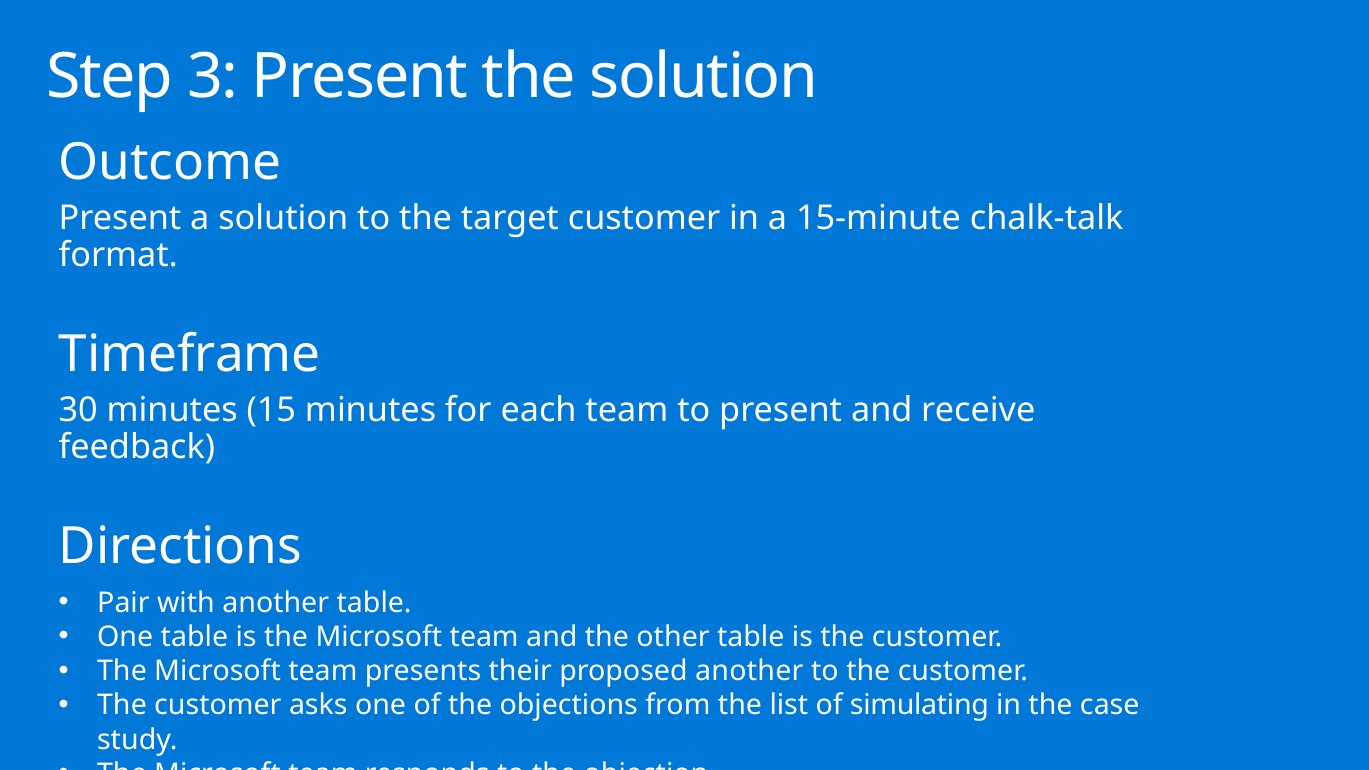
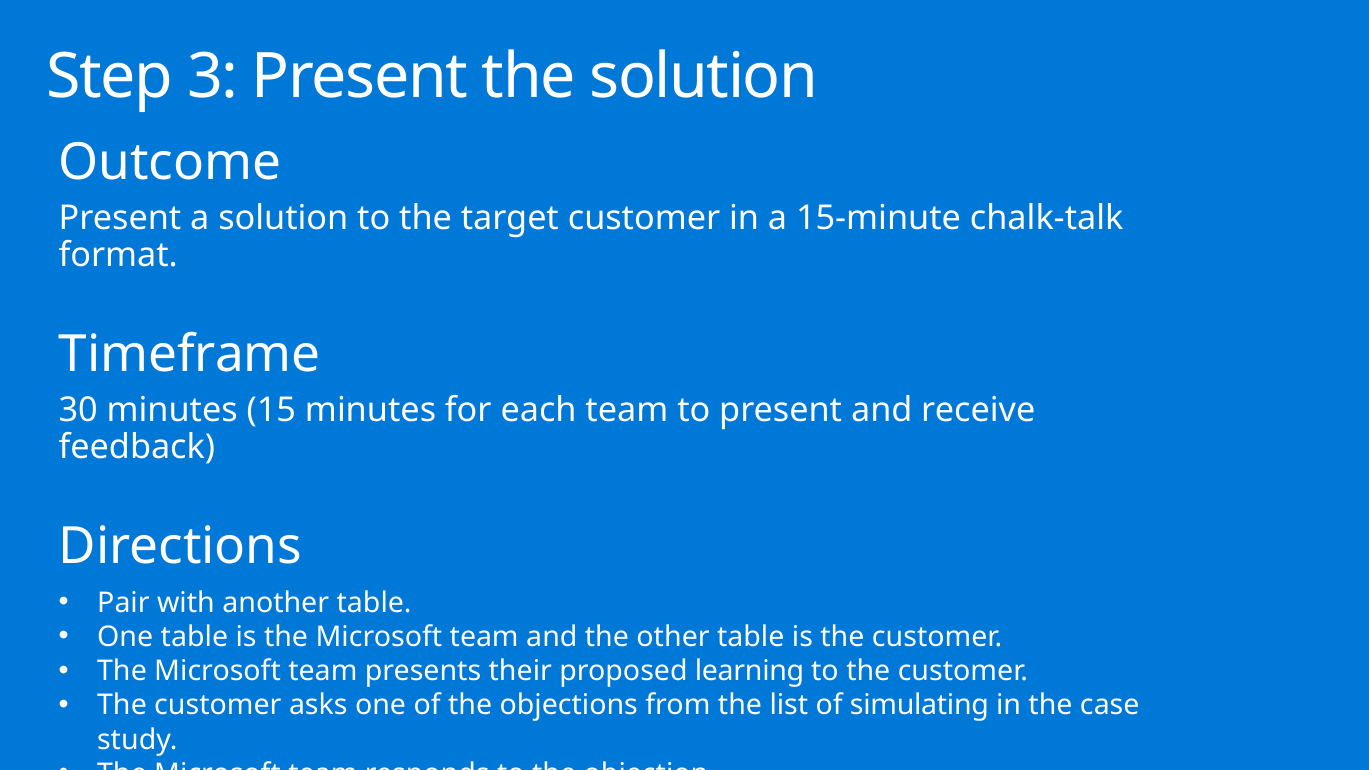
proposed another: another -> learning
